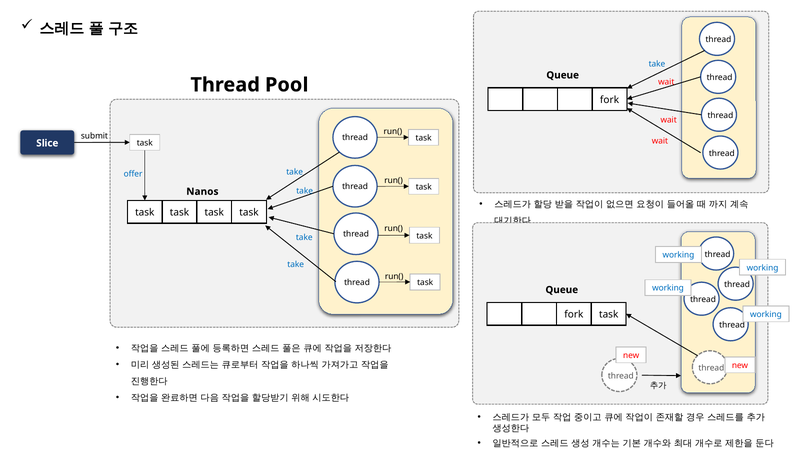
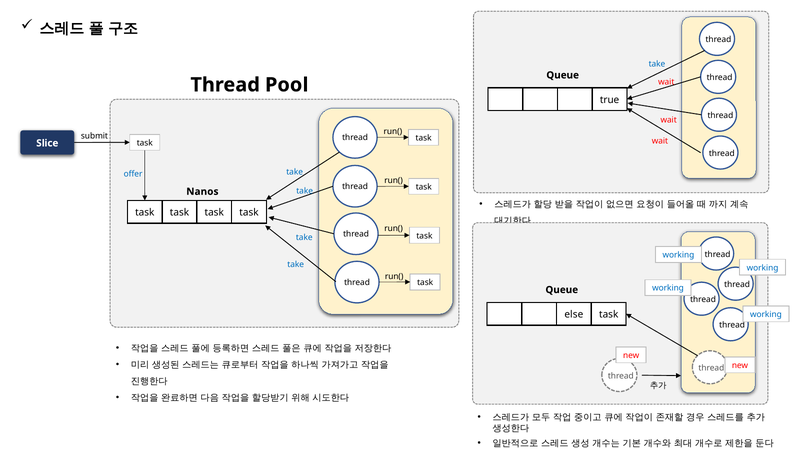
fork at (609, 100): fork -> true
fork at (574, 314): fork -> else
